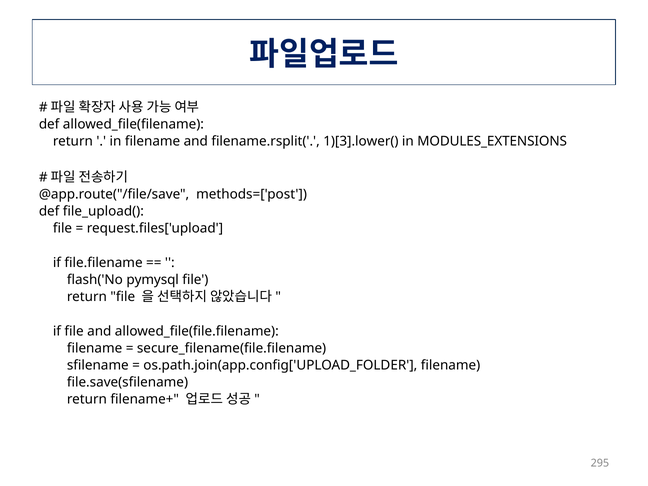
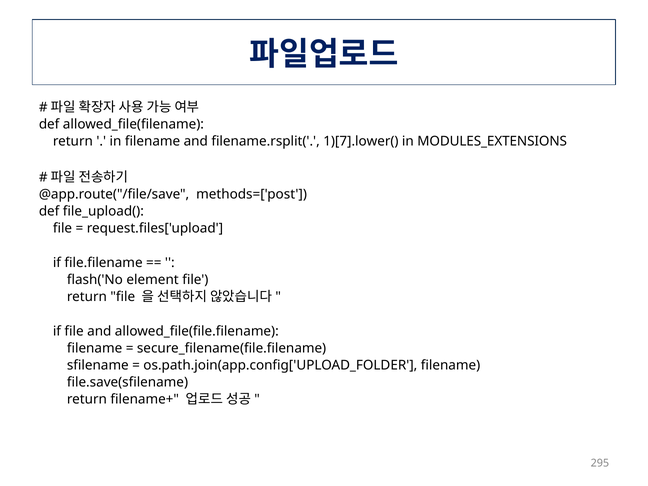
1)[3].lower(: 1)[3].lower( -> 1)[7].lower(
pymysql: pymysql -> element
